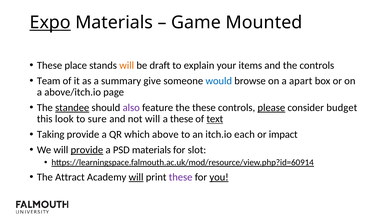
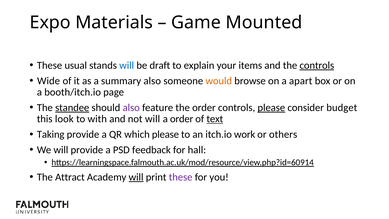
Expo underline: present -> none
place: place -> usual
will at (127, 65) colour: orange -> blue
controls at (317, 65) underline: none -> present
Team: Team -> Wide
summary give: give -> also
would colour: blue -> orange
above/itch.io: above/itch.io -> booth/itch.io
the these: these -> order
sure: sure -> with
a these: these -> order
which above: above -> please
each: each -> work
impact: impact -> others
provide at (87, 150) underline: present -> none
PSD materials: materials -> feedback
slot: slot -> hall
you underline: present -> none
